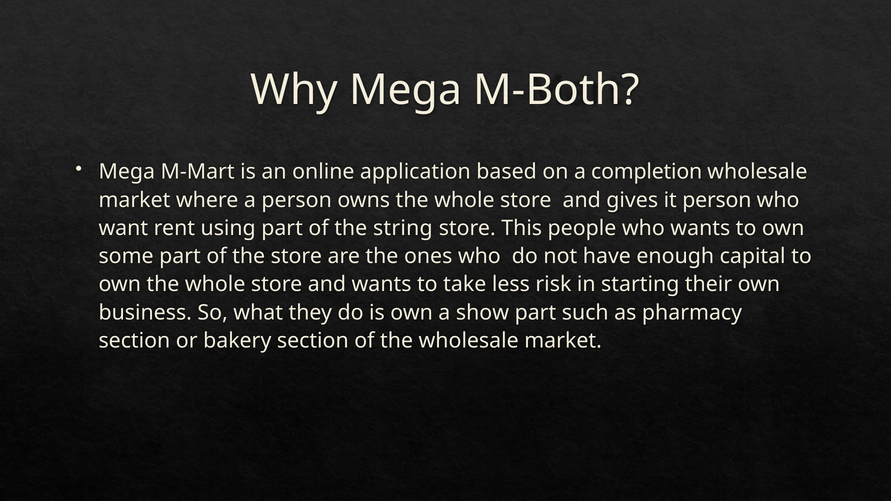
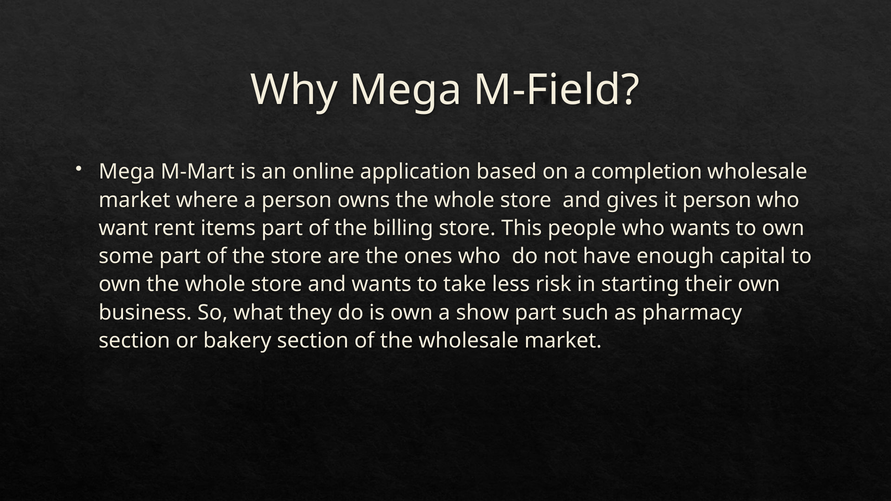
M-Both: M-Both -> M-Field
using: using -> items
string: string -> billing
